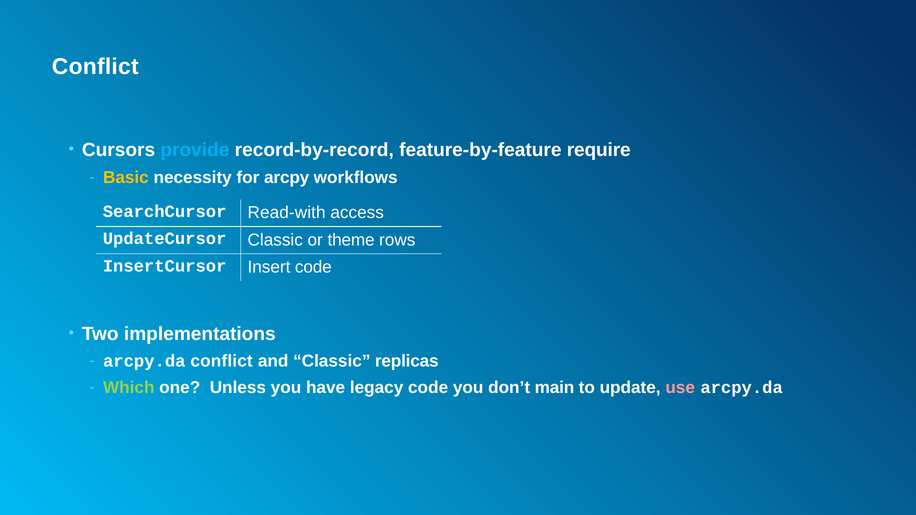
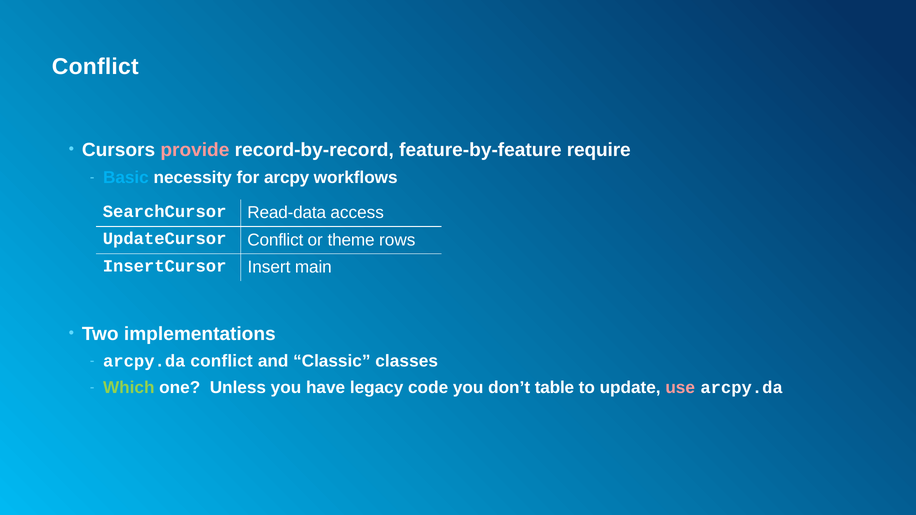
provide colour: light blue -> pink
Basic colour: yellow -> light blue
Read-with: Read-with -> Read-data
UpdateCursor Classic: Classic -> Conflict
Insert code: code -> main
replicas: replicas -> classes
main: main -> table
